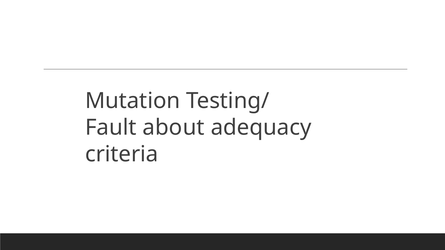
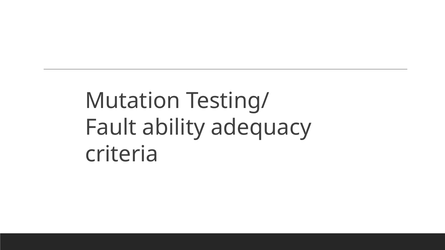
about: about -> ability
